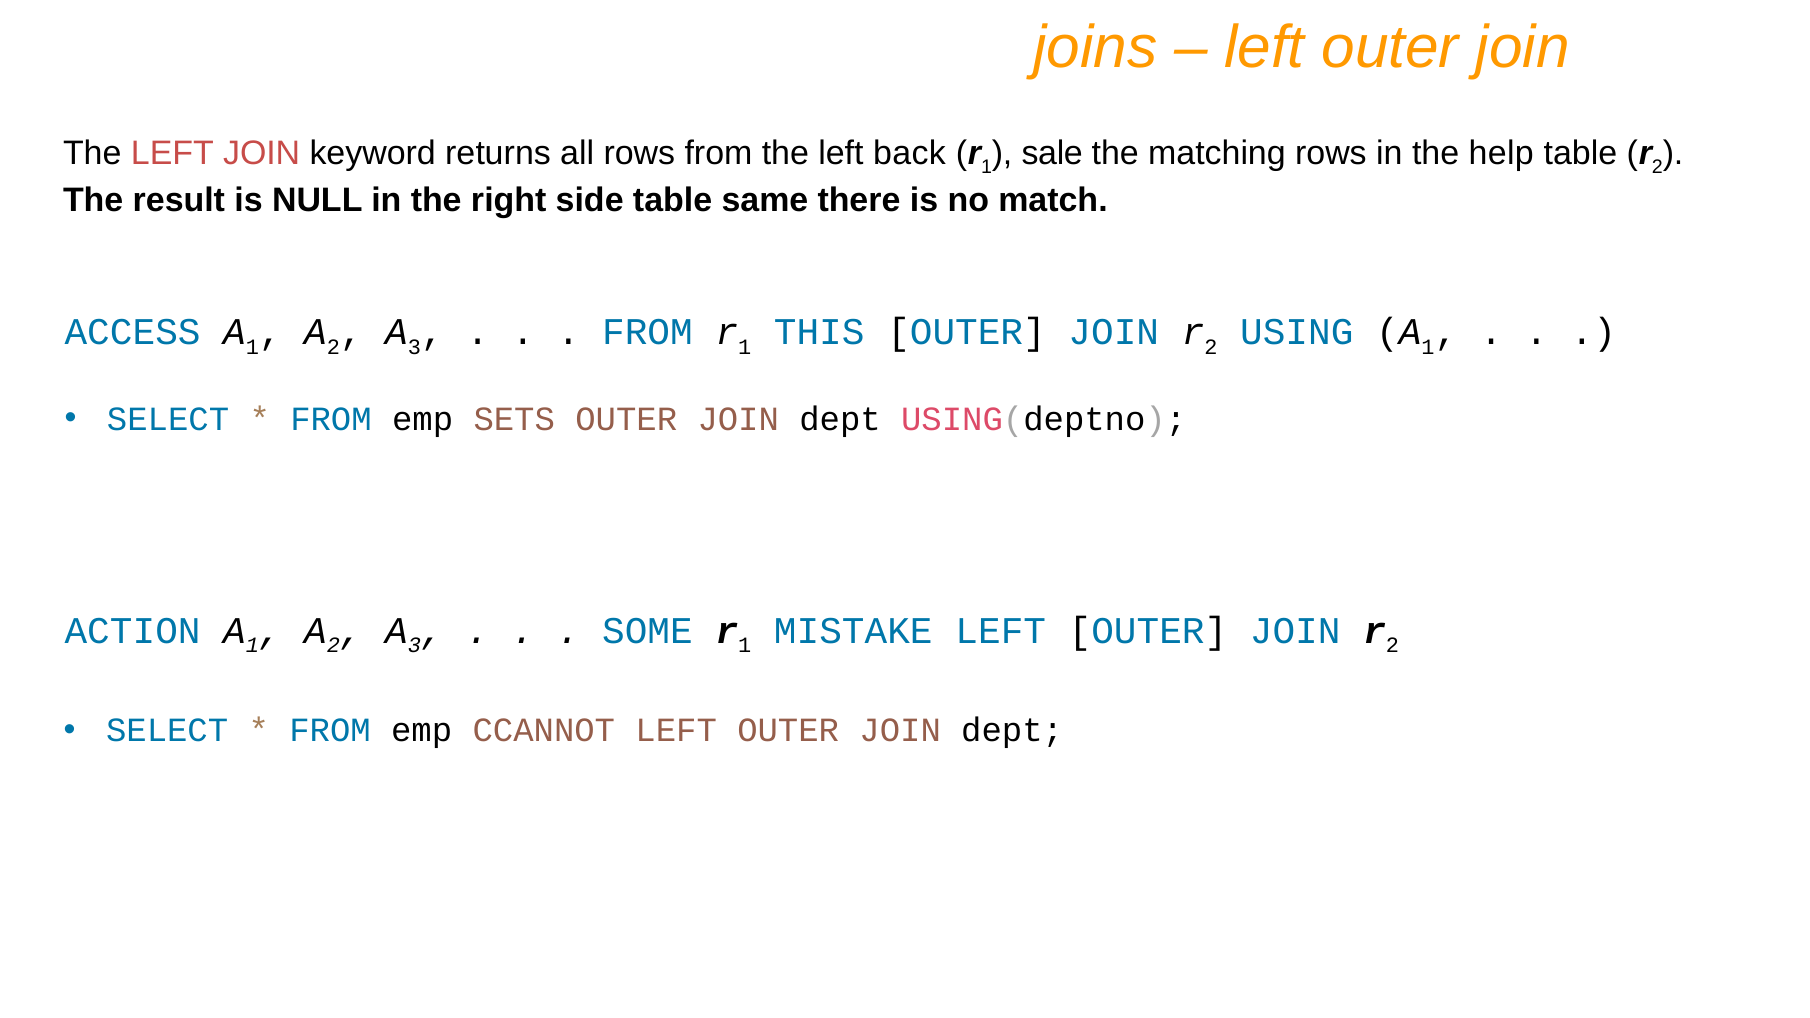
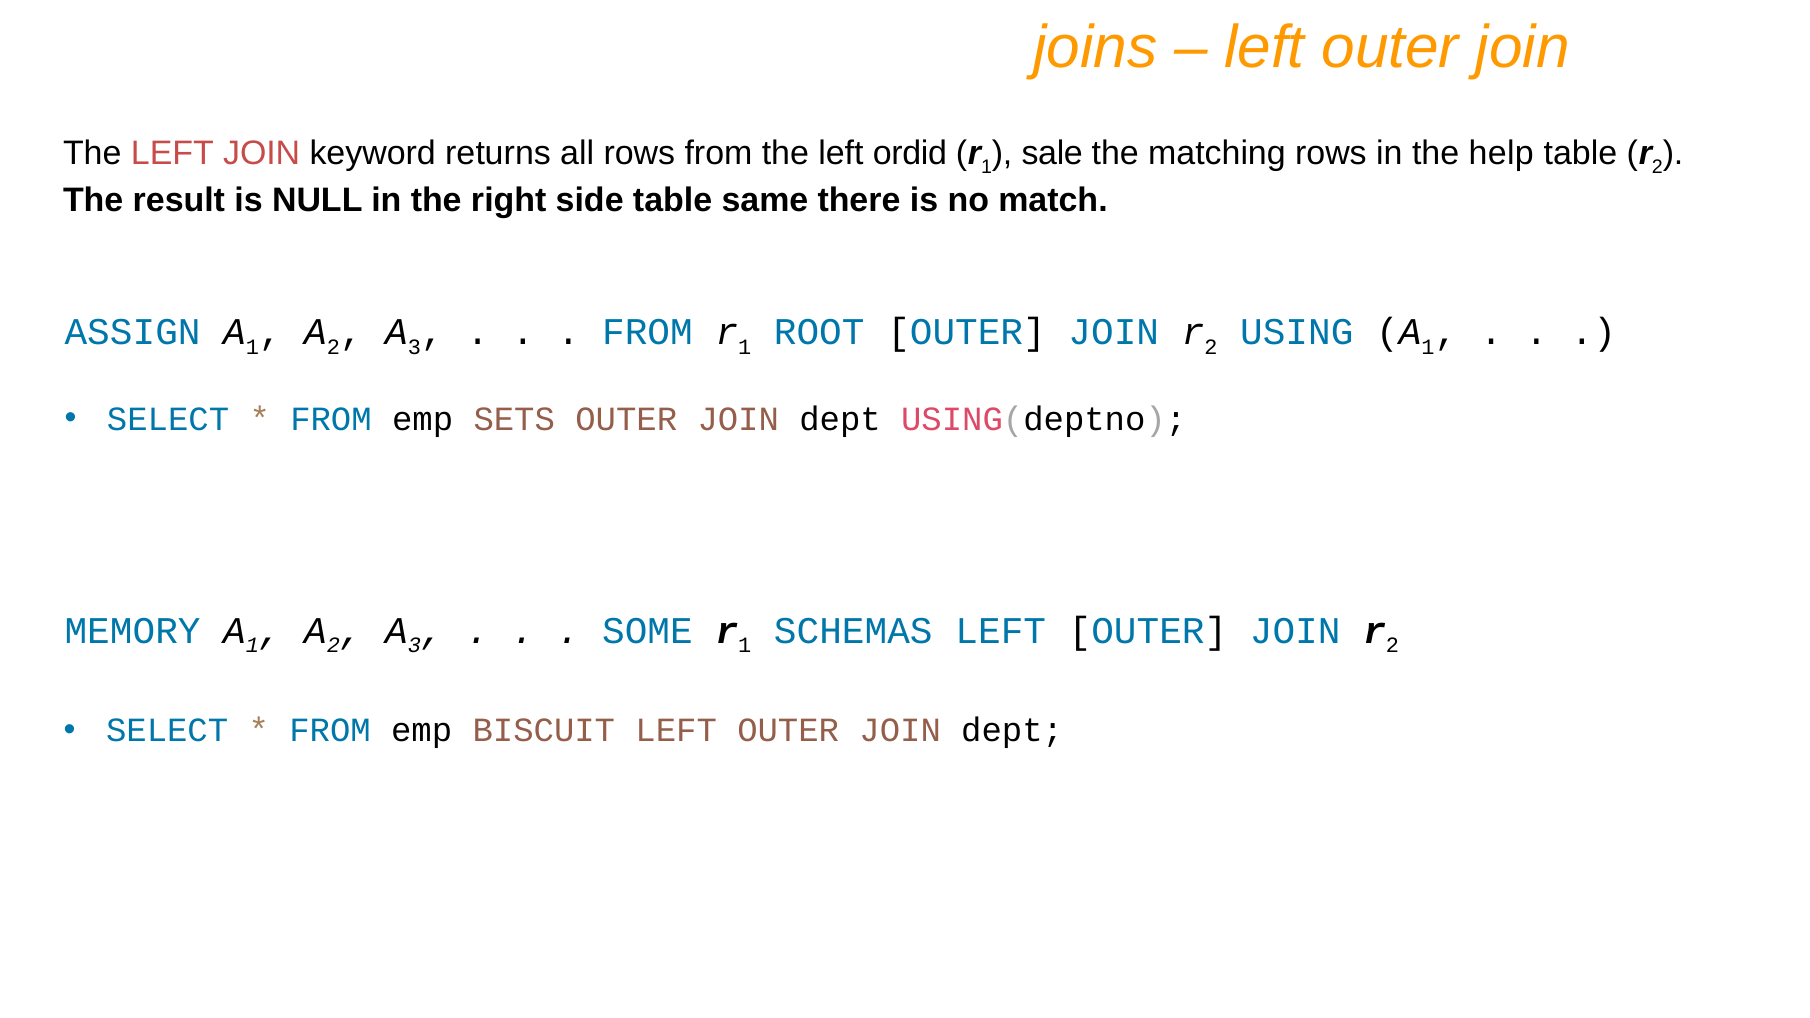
back: back -> ordid
ACCESS: ACCESS -> ASSIGN
THIS: THIS -> ROOT
ACTION: ACTION -> MEMORY
MISTAKE: MISTAKE -> SCHEMAS
CCANNOT: CCANNOT -> BISCUIT
